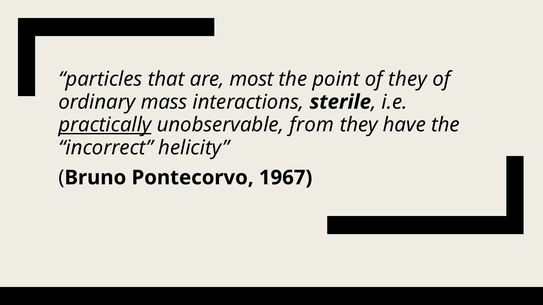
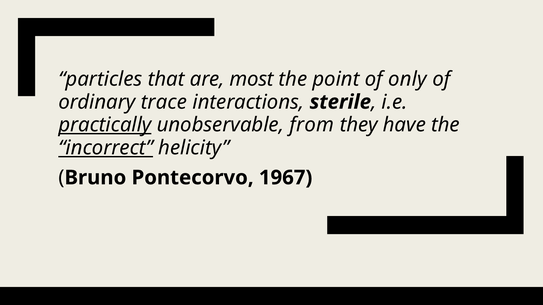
of they: they -> only
mass: mass -> trace
incorrect underline: none -> present
